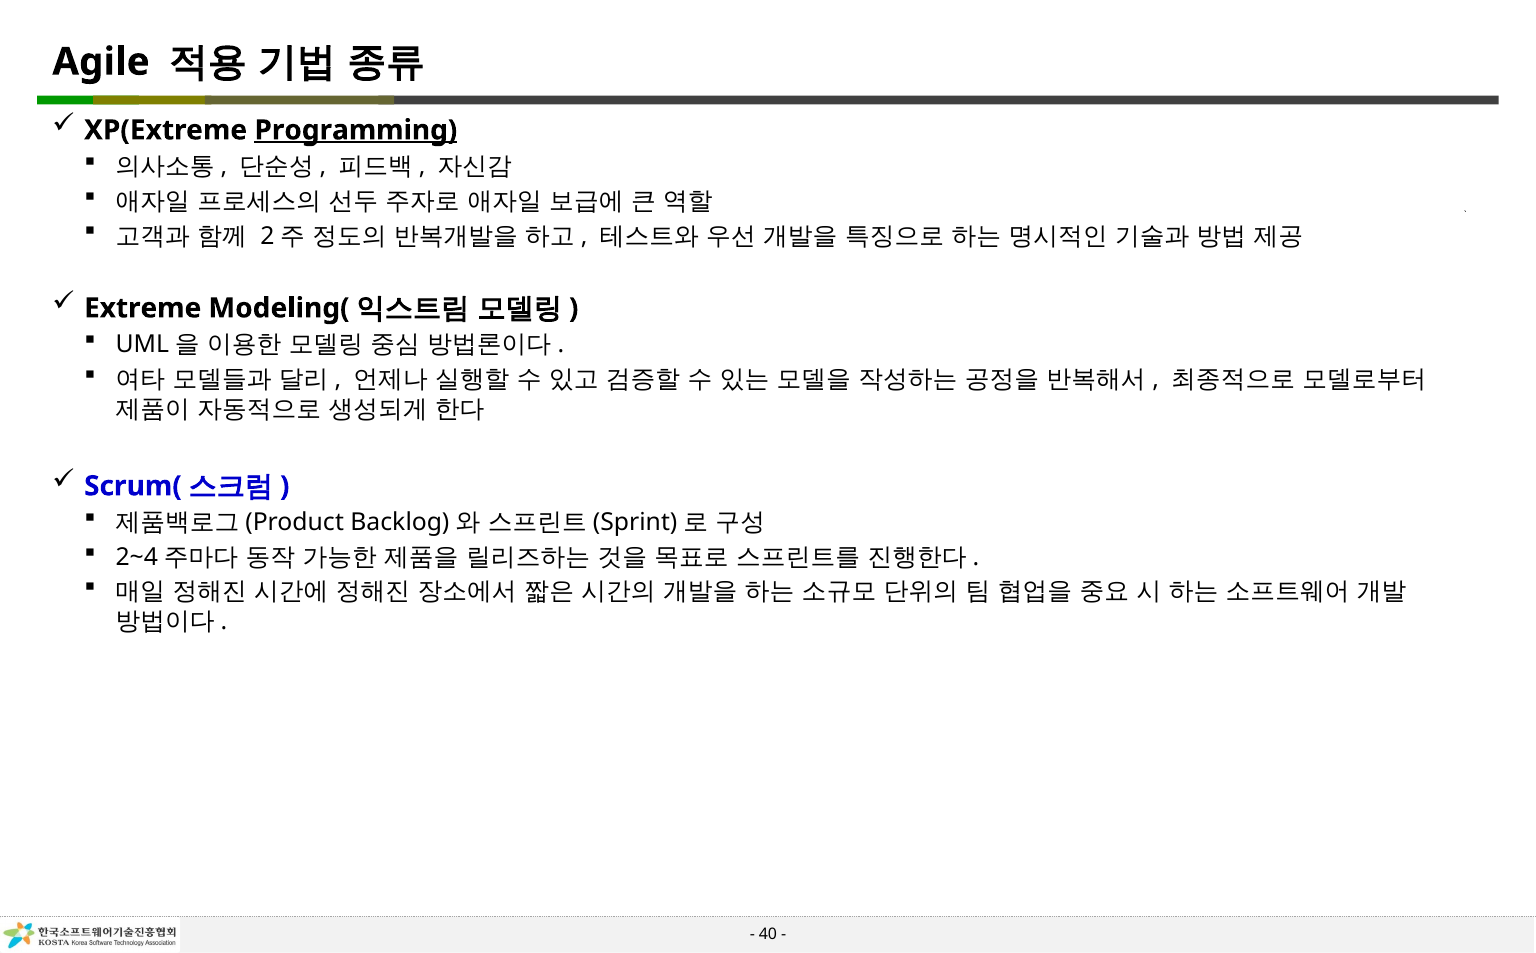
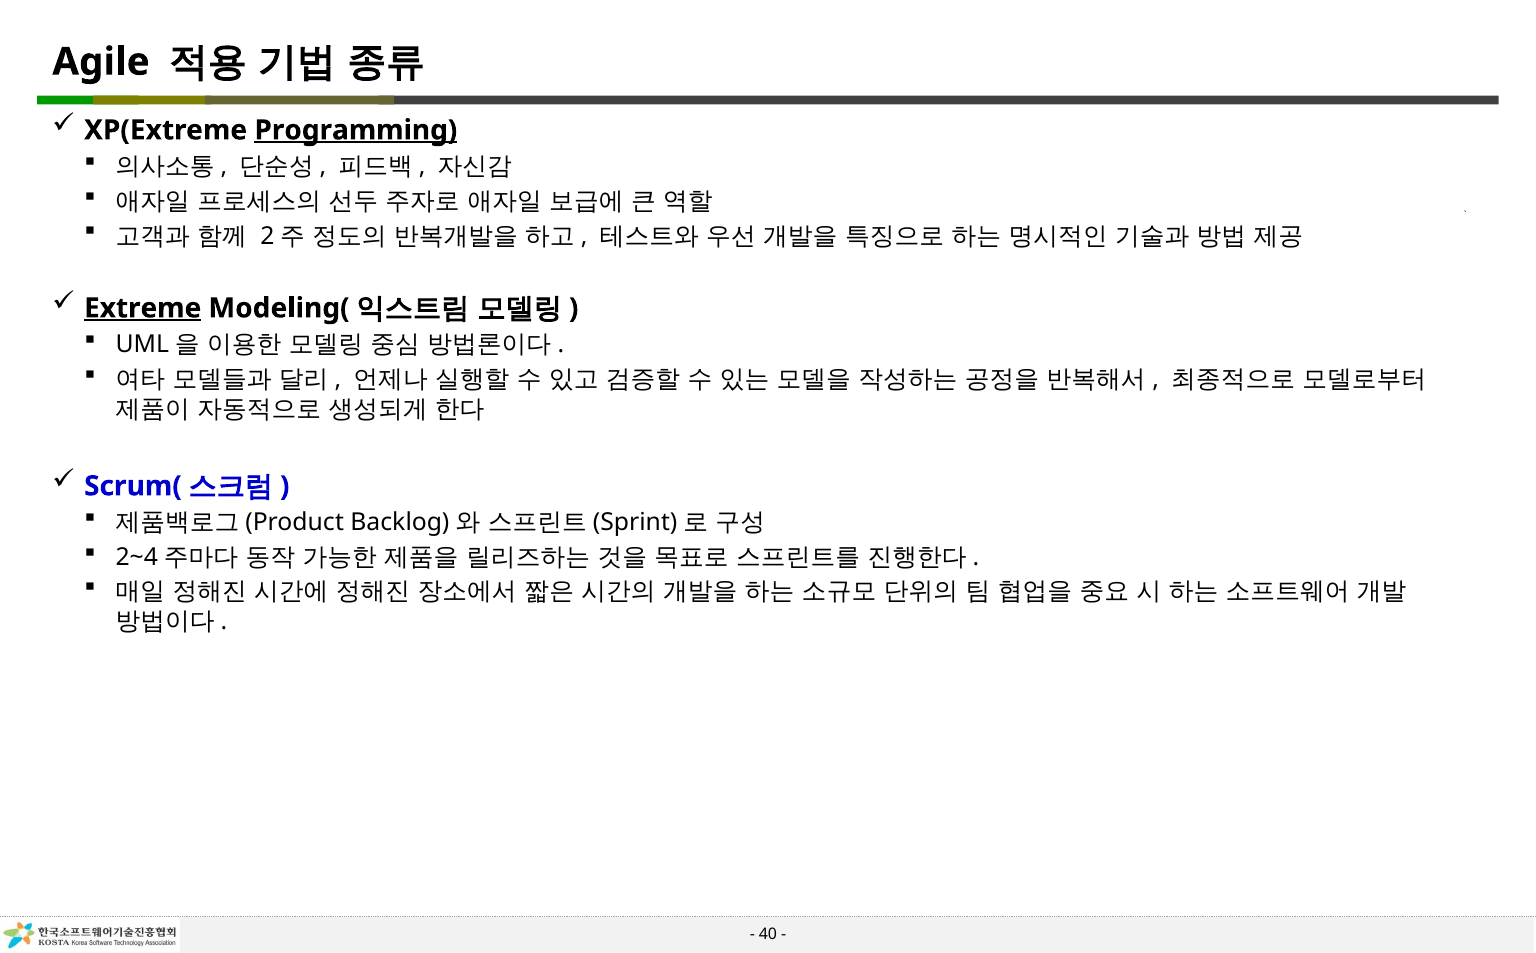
Extreme underline: none -> present
